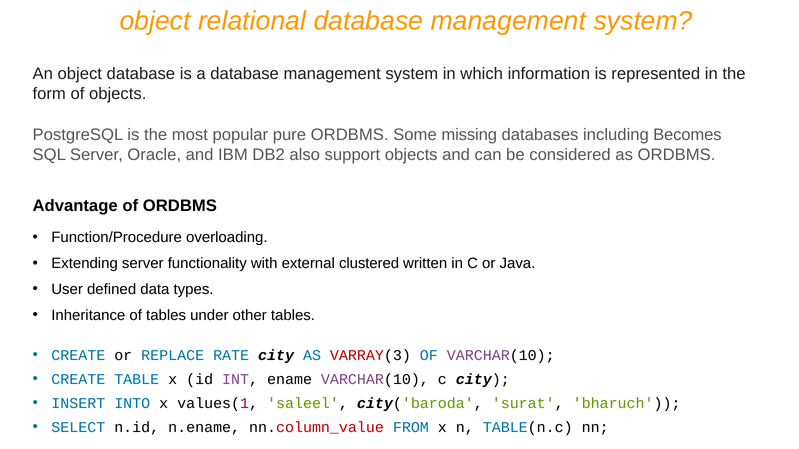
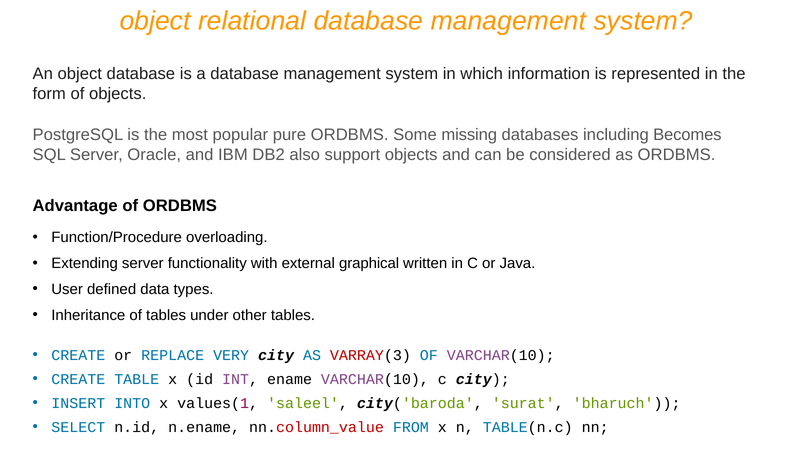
clustered: clustered -> graphical
RATE: RATE -> VERY
